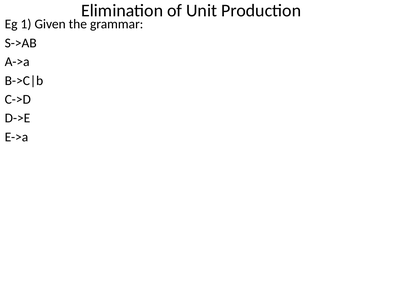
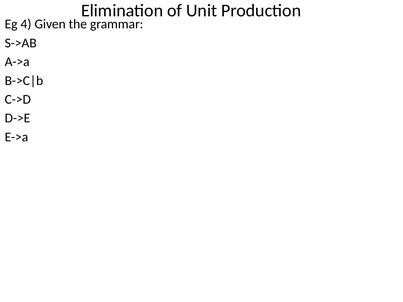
1: 1 -> 4
